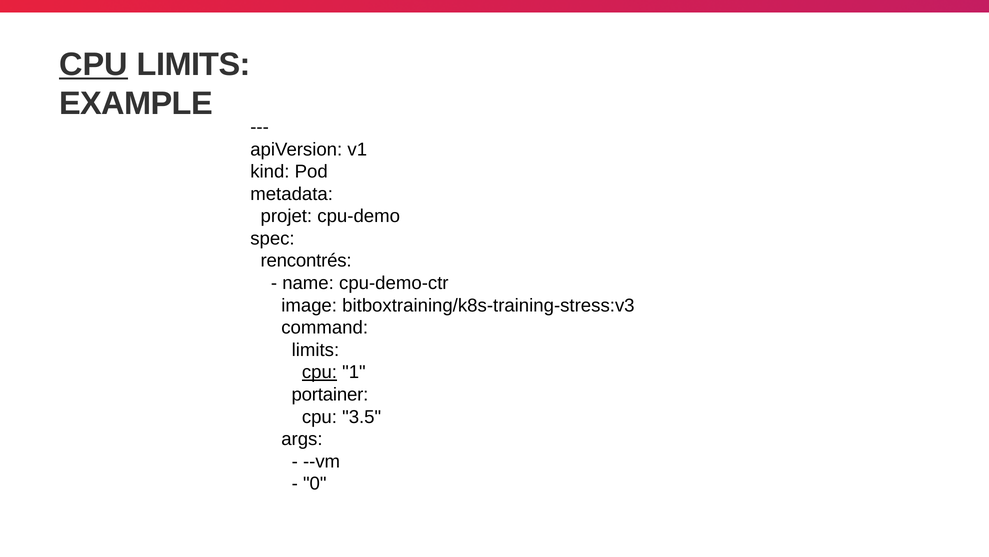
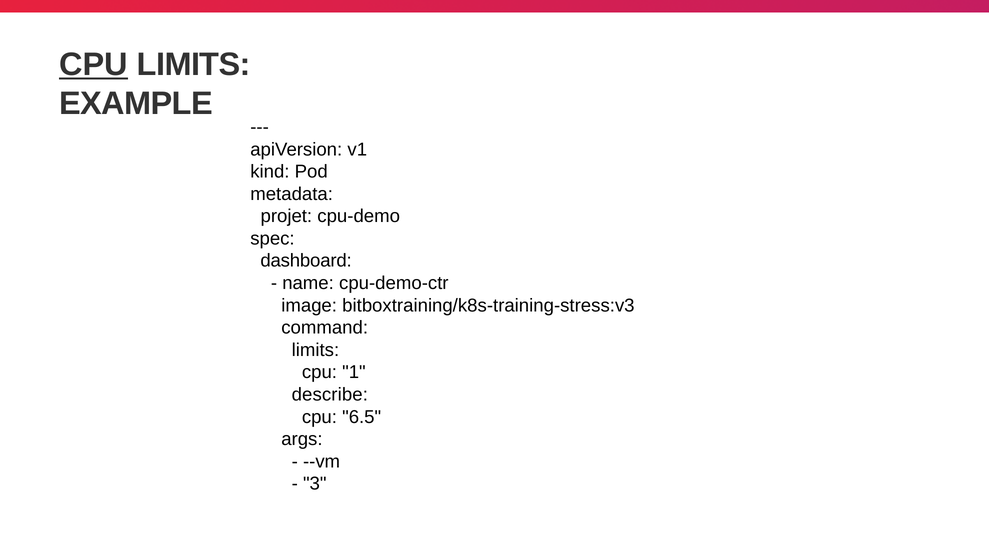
rencontrés: rencontrés -> dashboard
cpu at (319, 372) underline: present -> none
portainer: portainer -> describe
3.5: 3.5 -> 6.5
0: 0 -> 3
